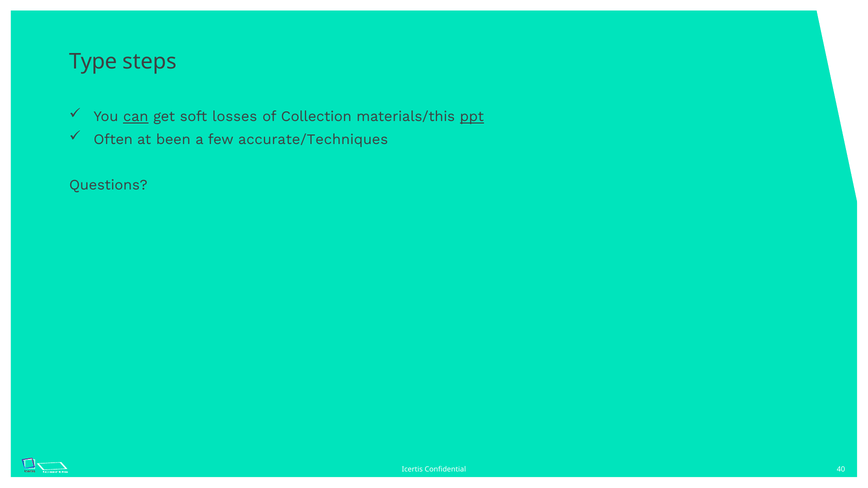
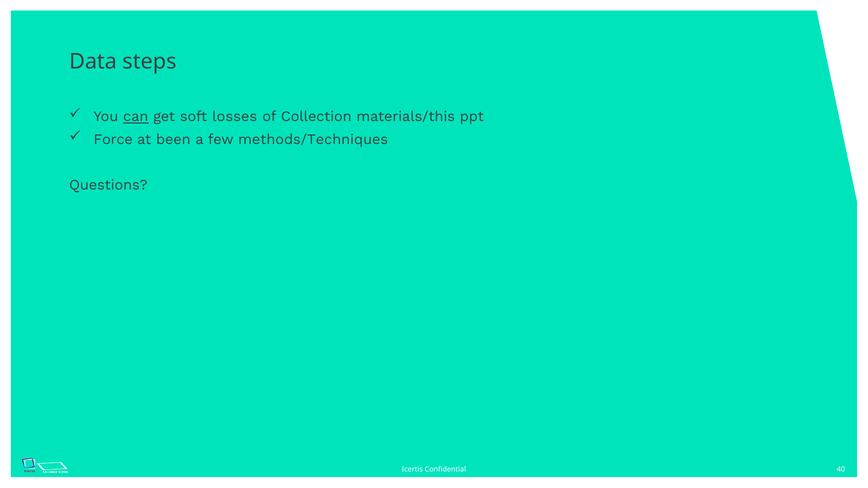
Type: Type -> Data
ppt underline: present -> none
Often: Often -> Force
accurate/Techniques: accurate/Techniques -> methods/Techniques
